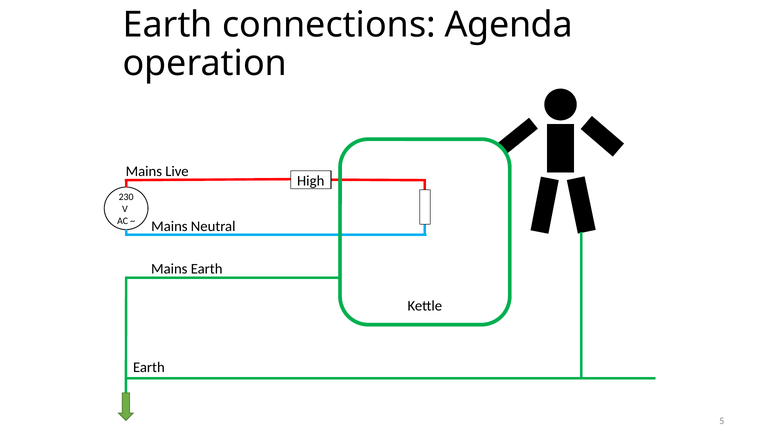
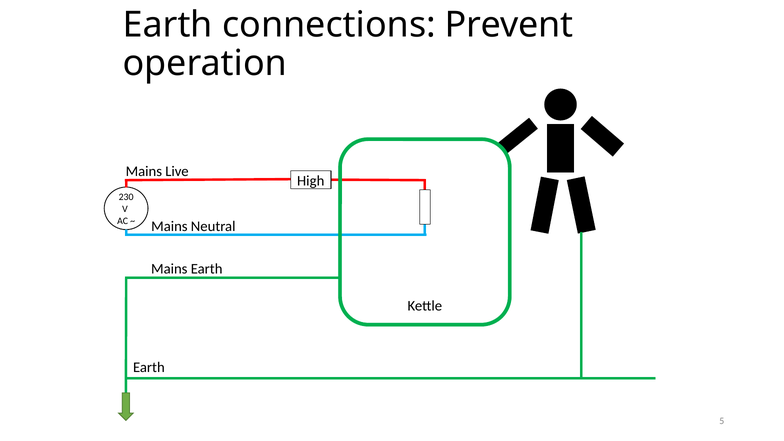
Agenda: Agenda -> Prevent
